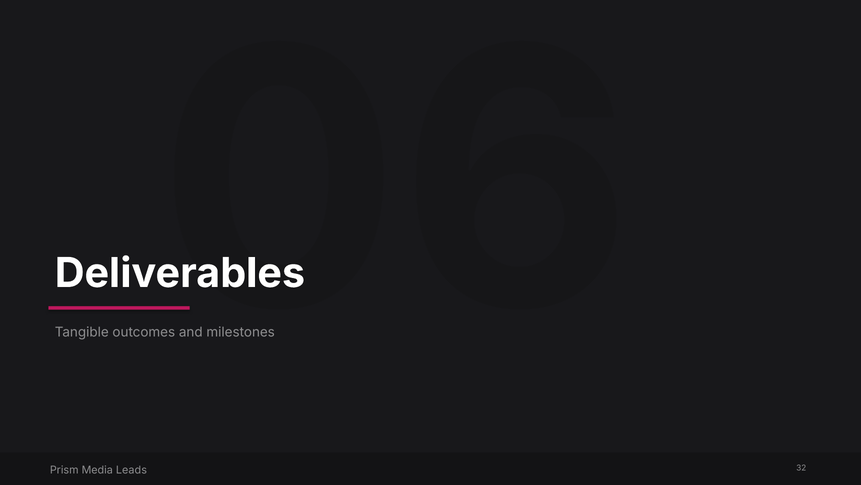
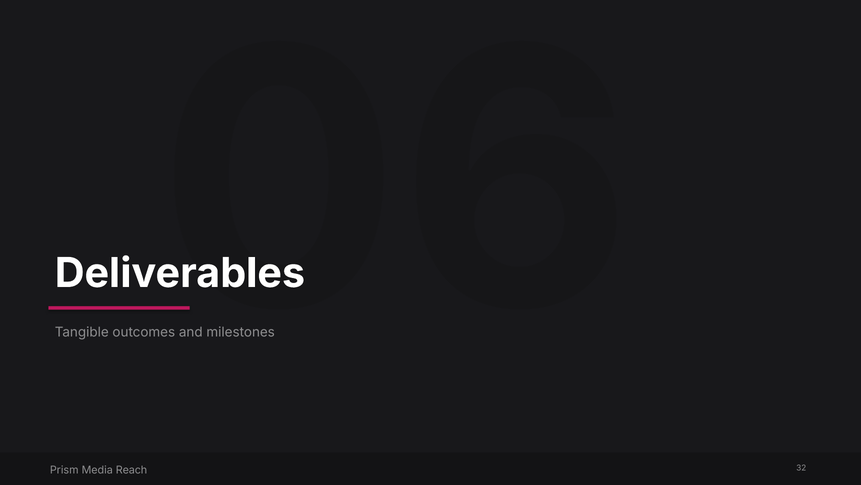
Leads: Leads -> Reach
